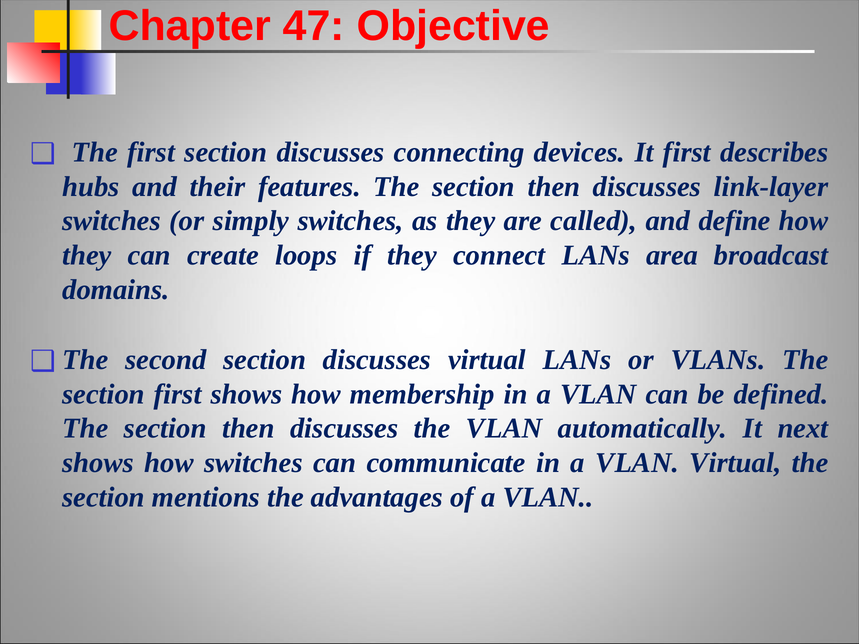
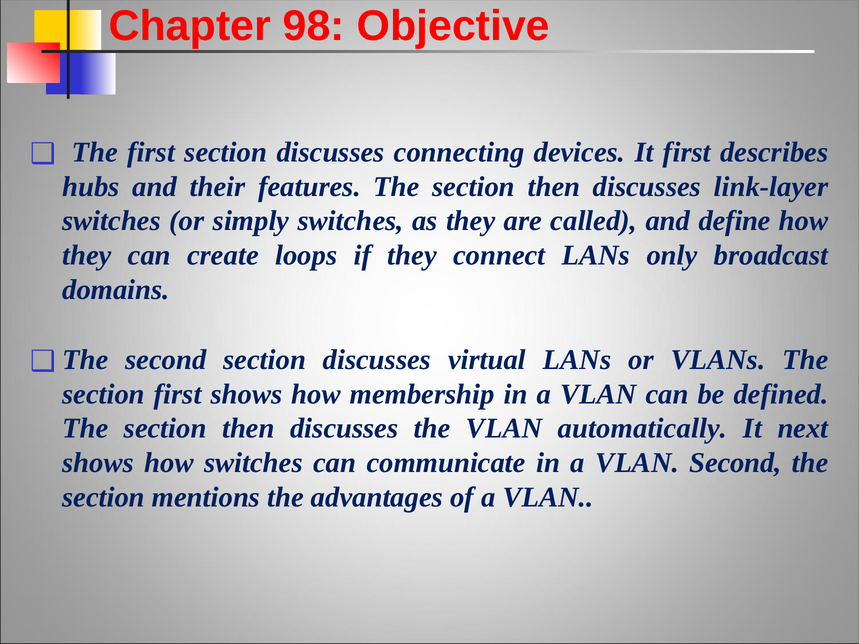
47: 47 -> 98
area: area -> only
VLAN Virtual: Virtual -> Second
